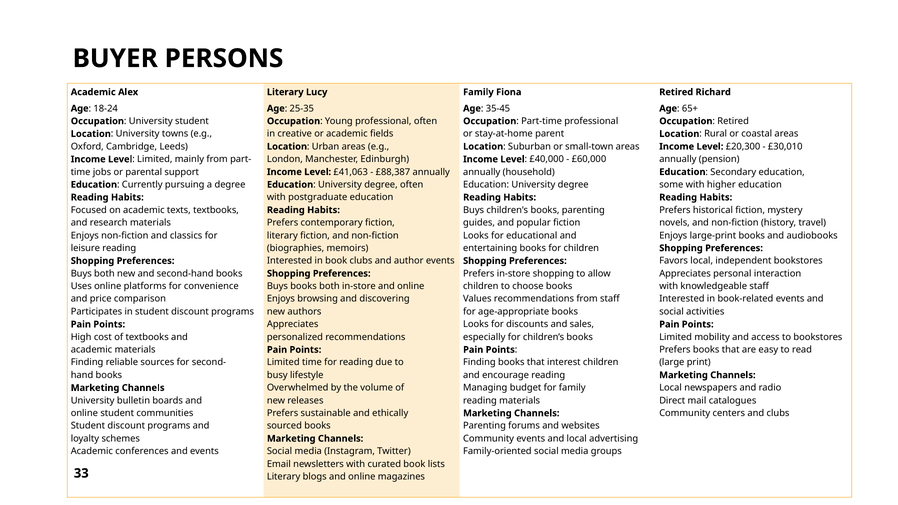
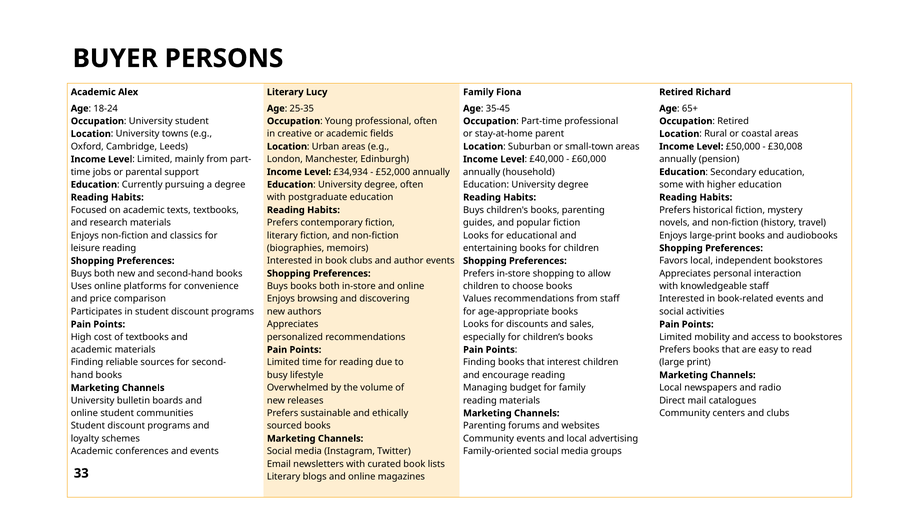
£20,300: £20,300 -> £50,000
£30,010: £30,010 -> £30,008
£41,063: £41,063 -> £34,934
£88,387: £88,387 -> £52,000
